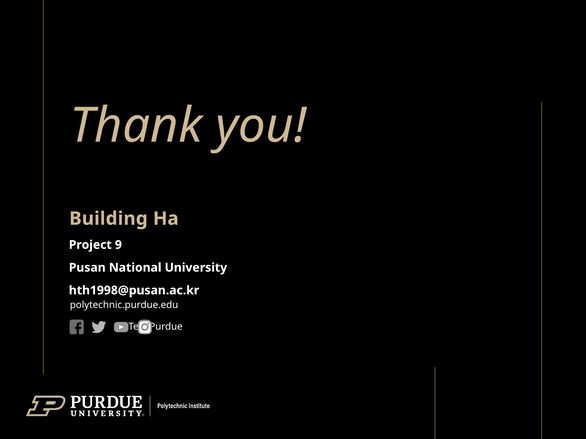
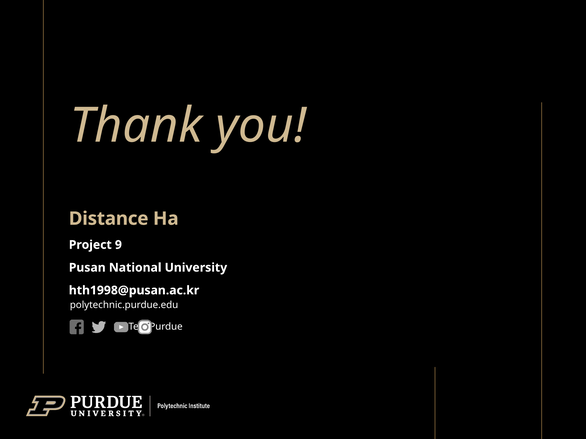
Building: Building -> Distance
